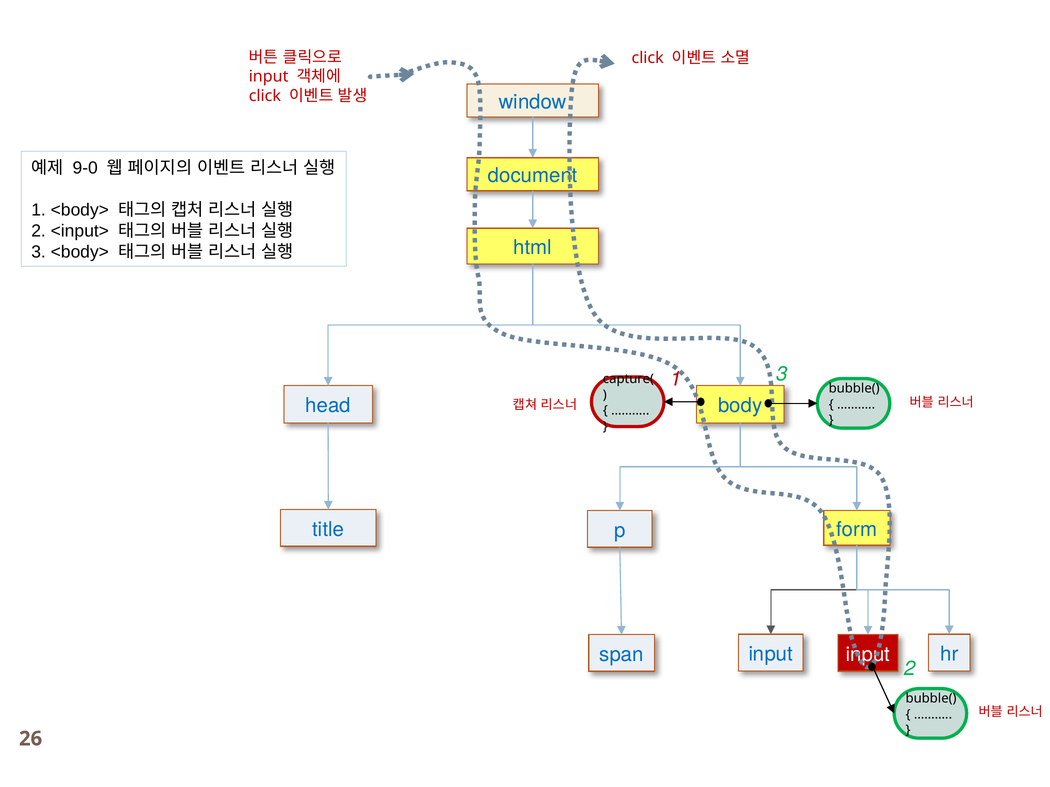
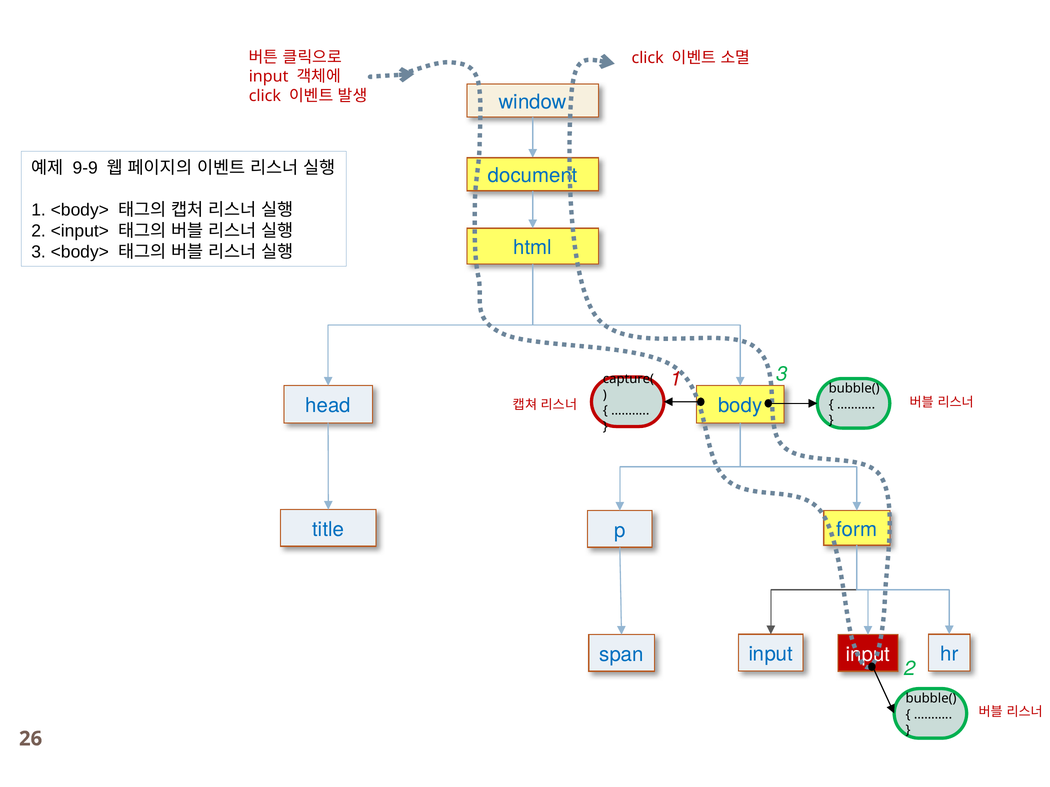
9-0: 9-0 -> 9-9
